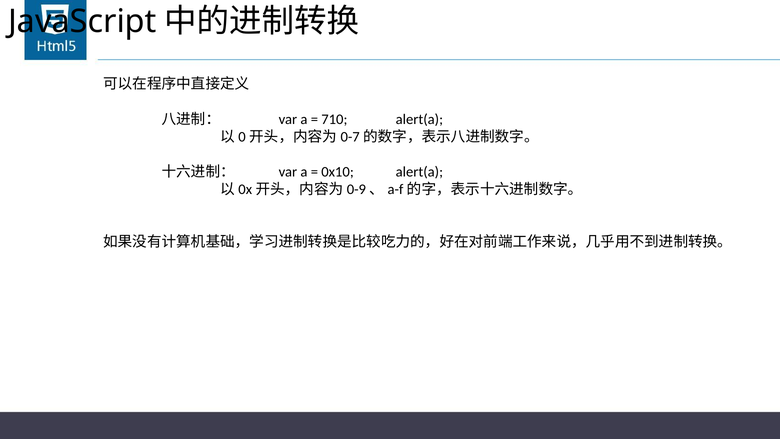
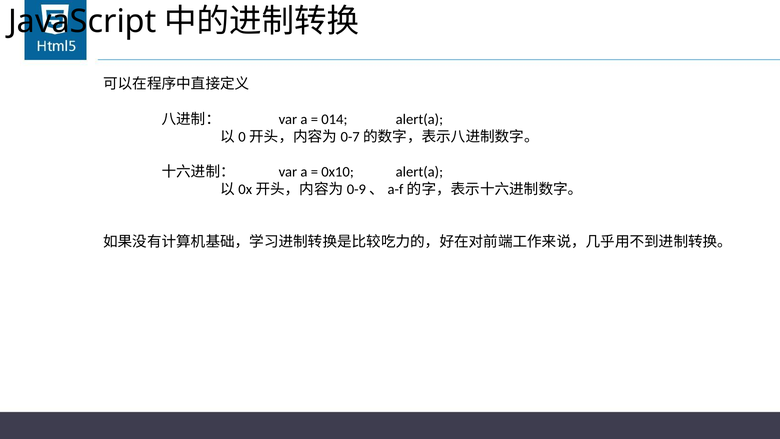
710: 710 -> 014
